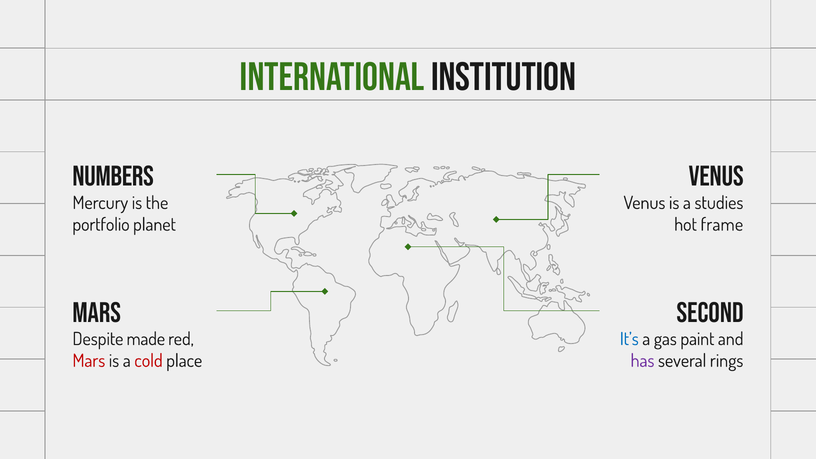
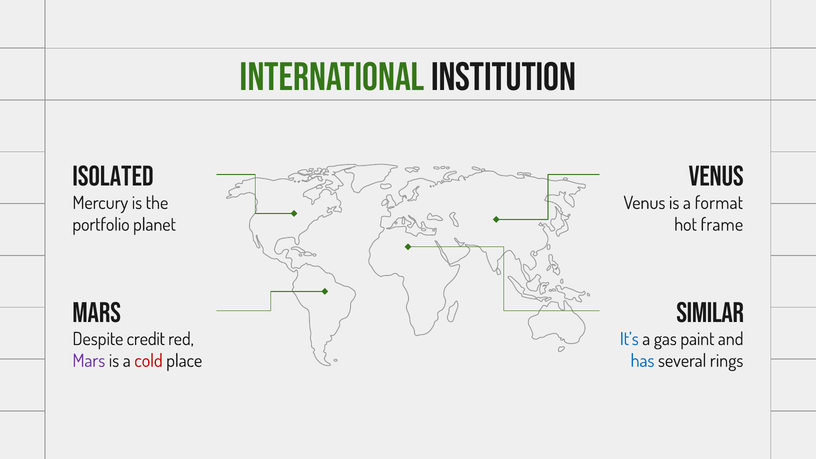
NUMBERS: NUMBERS -> ISOLATED
studies: studies -> format
SECOND: SECOND -> SIMILAR
made: made -> credit
Mars at (89, 361) colour: red -> purple
has colour: purple -> blue
